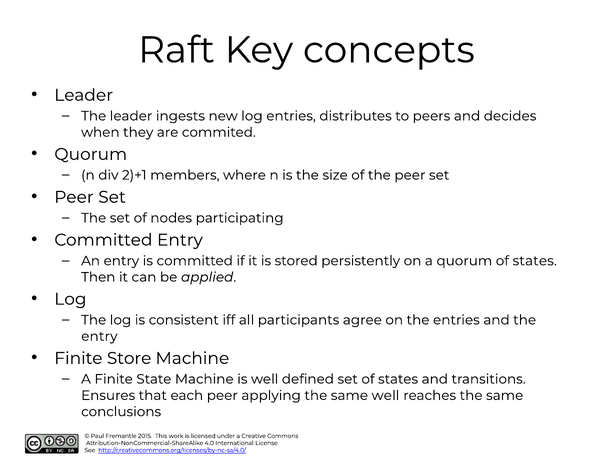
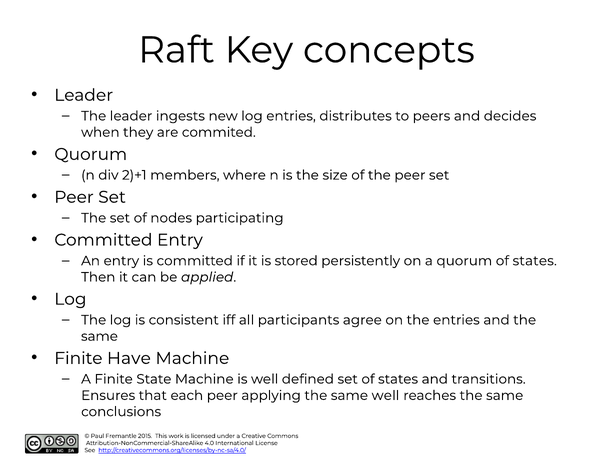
entry at (99, 337): entry -> same
Store: Store -> Have
